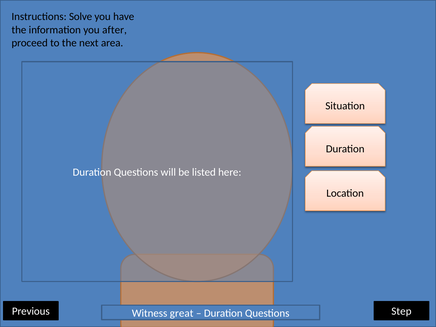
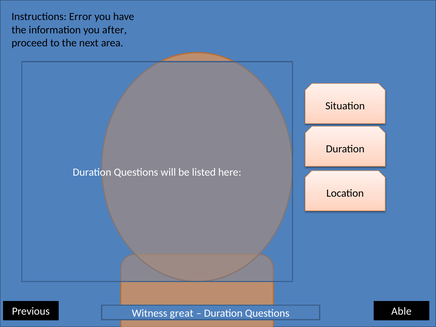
Solve: Solve -> Error
Step: Step -> Able
